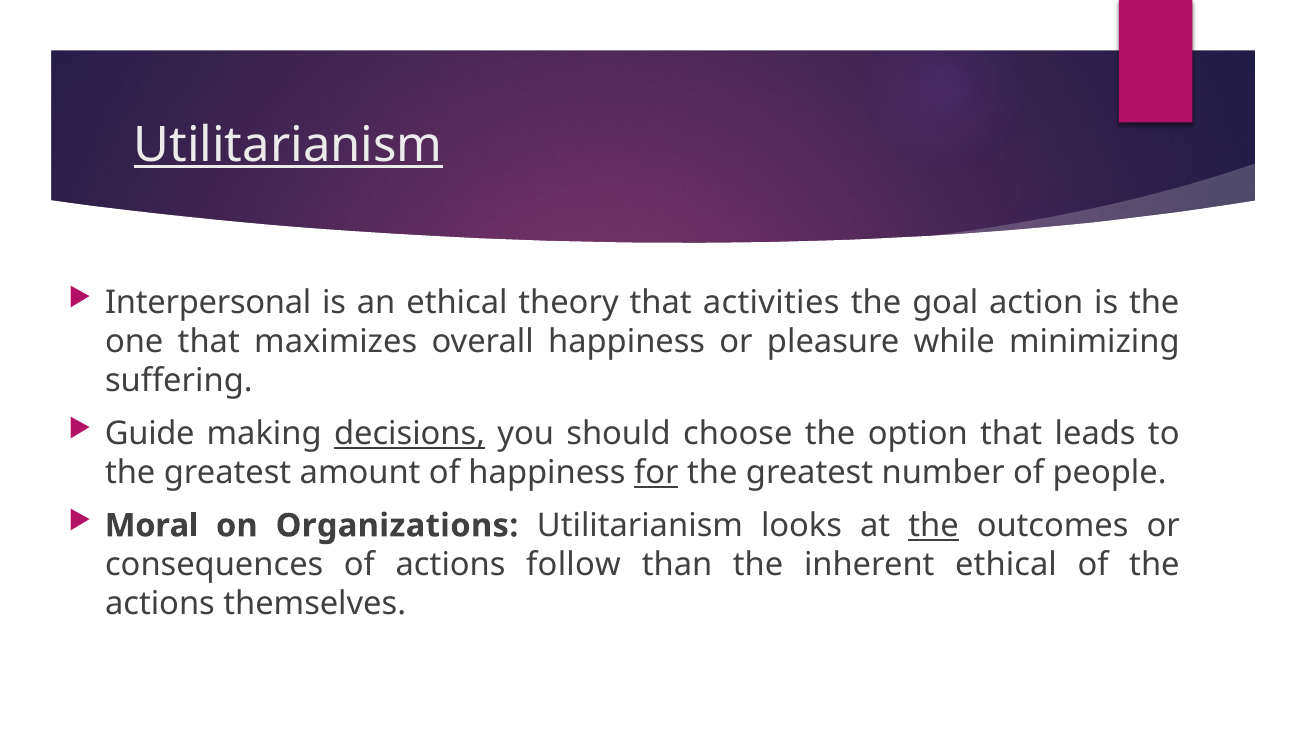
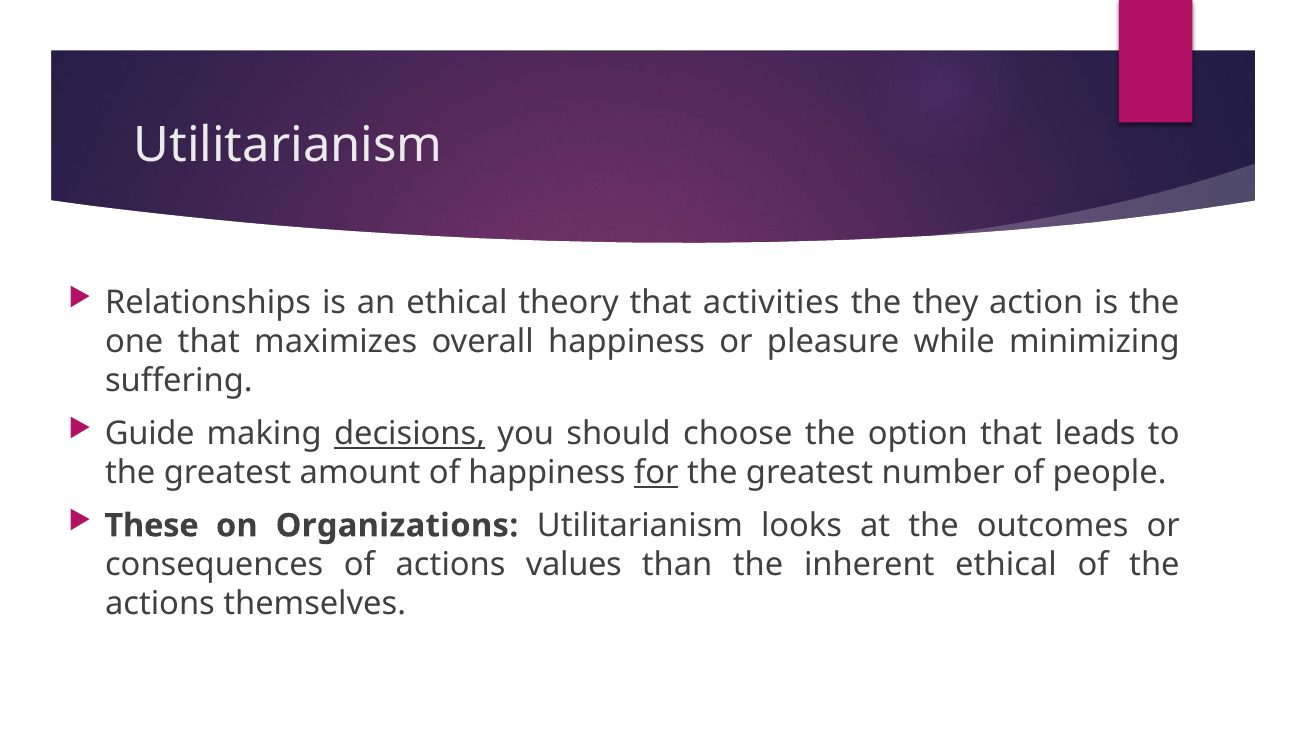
Utilitarianism at (288, 146) underline: present -> none
Interpersonal: Interpersonal -> Relationships
goal: goal -> they
Moral: Moral -> These
the at (934, 526) underline: present -> none
follow: follow -> values
